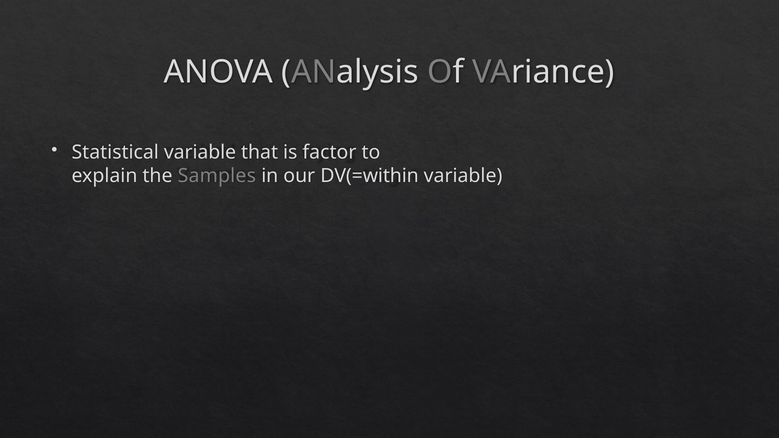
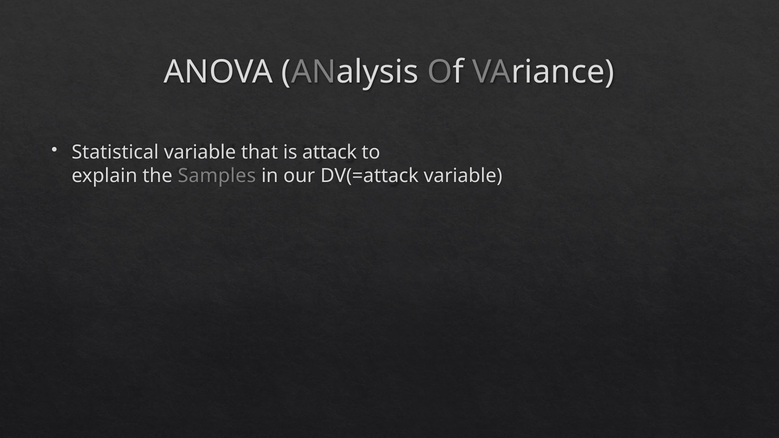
factor: factor -> attack
DV(=within: DV(=within -> DV(=attack
